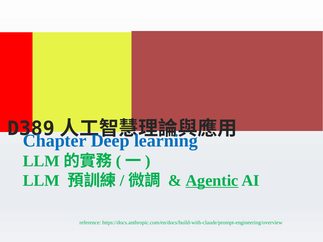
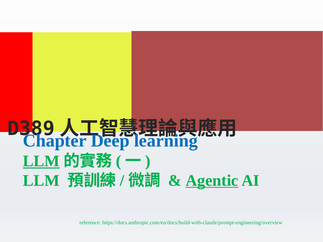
LLM at (41, 161) underline: none -> present
